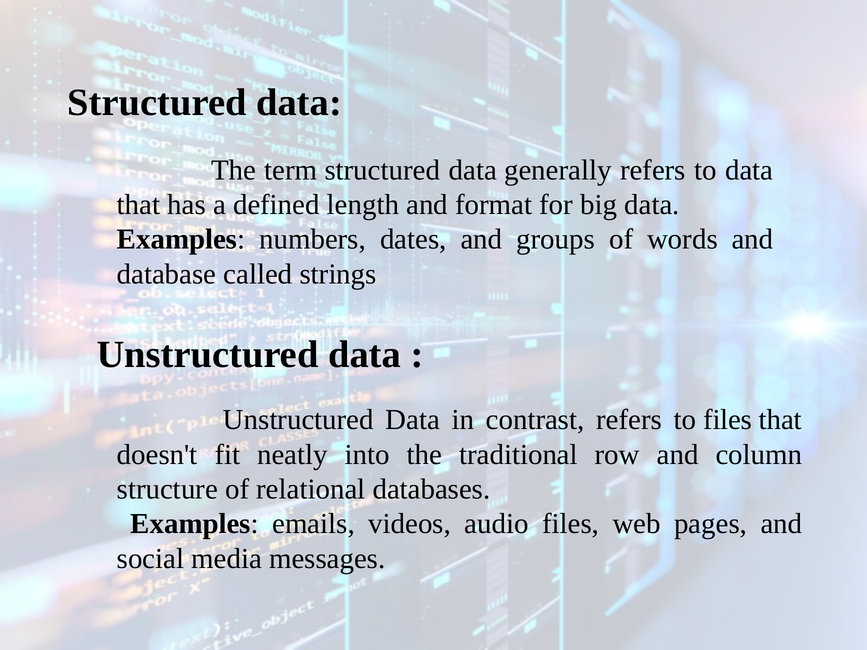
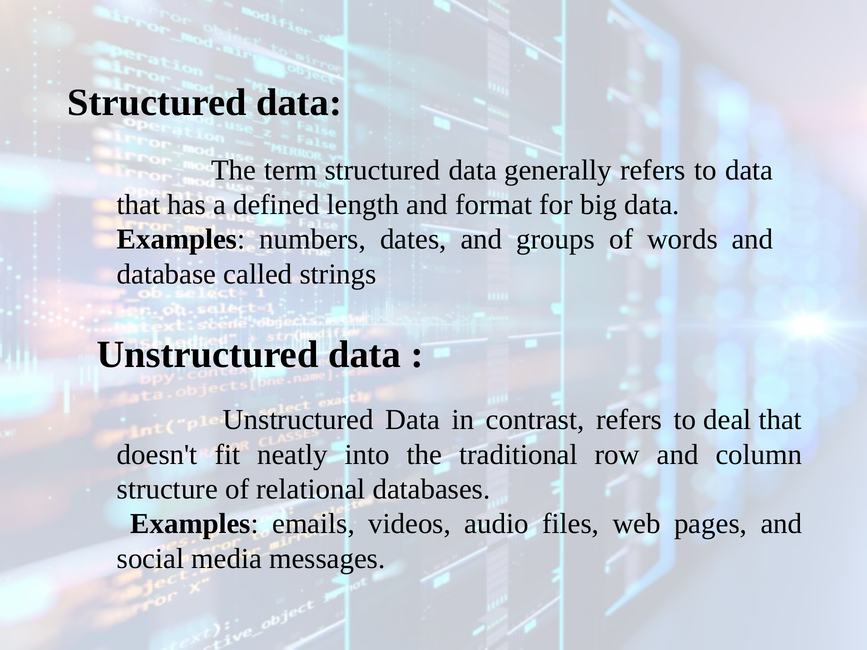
to files: files -> deal
